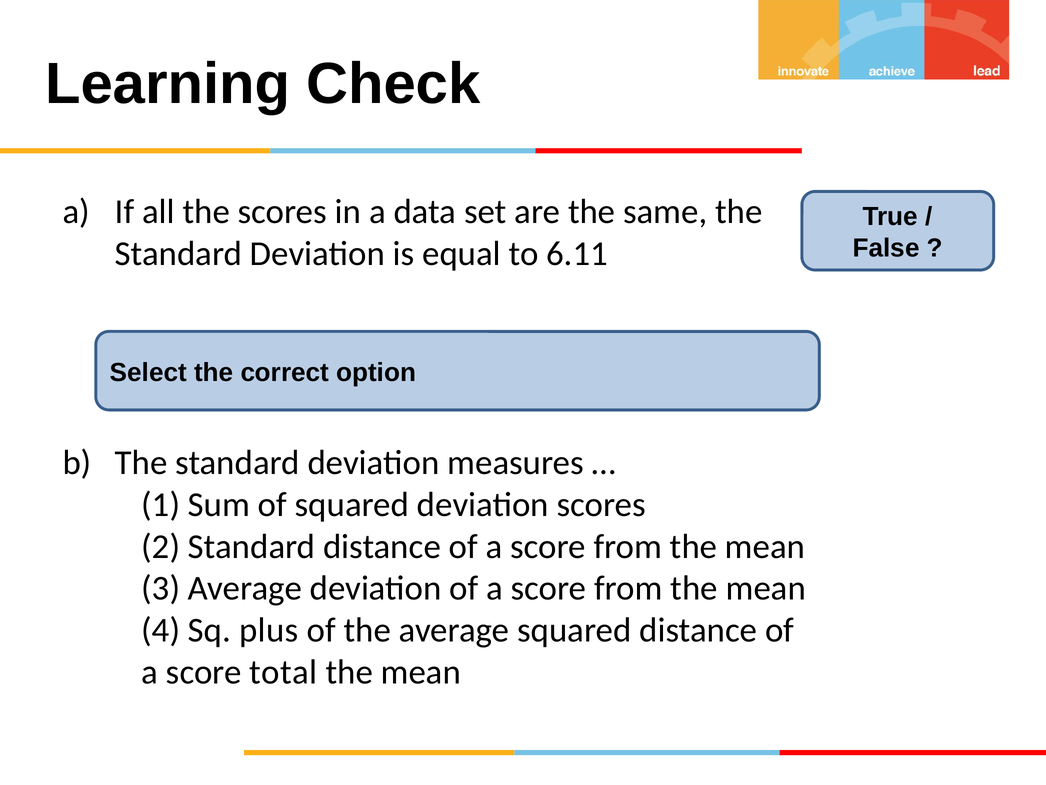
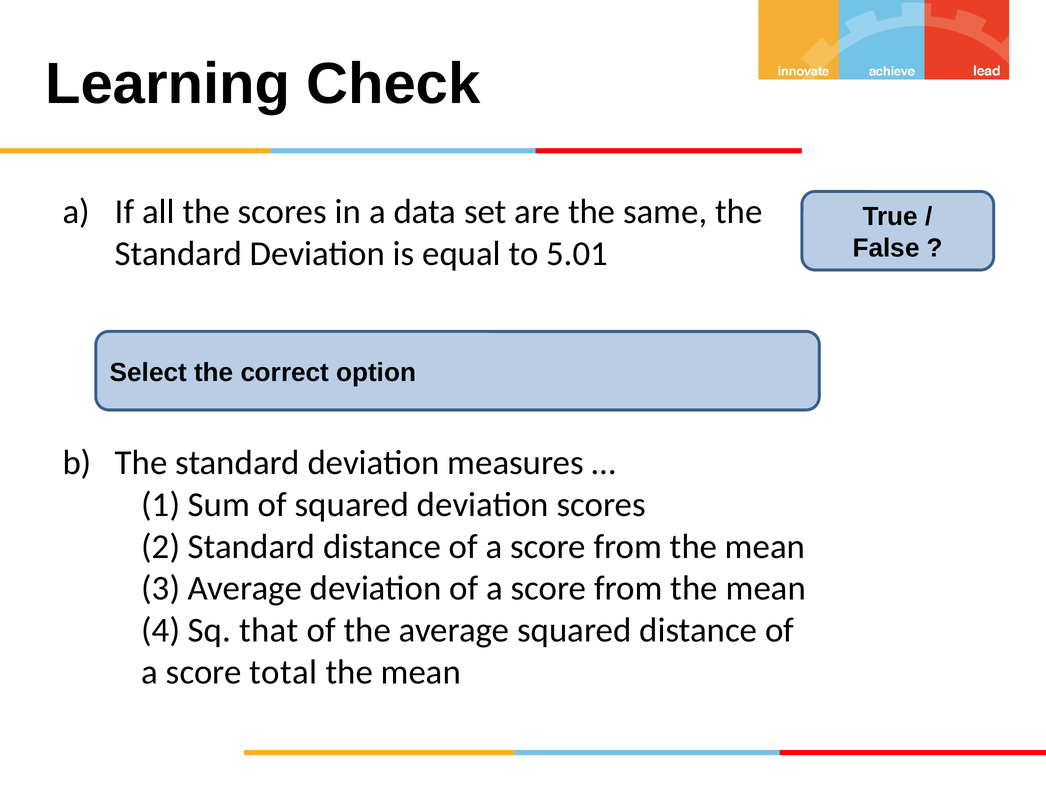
6.11: 6.11 -> 5.01
plus: plus -> that
